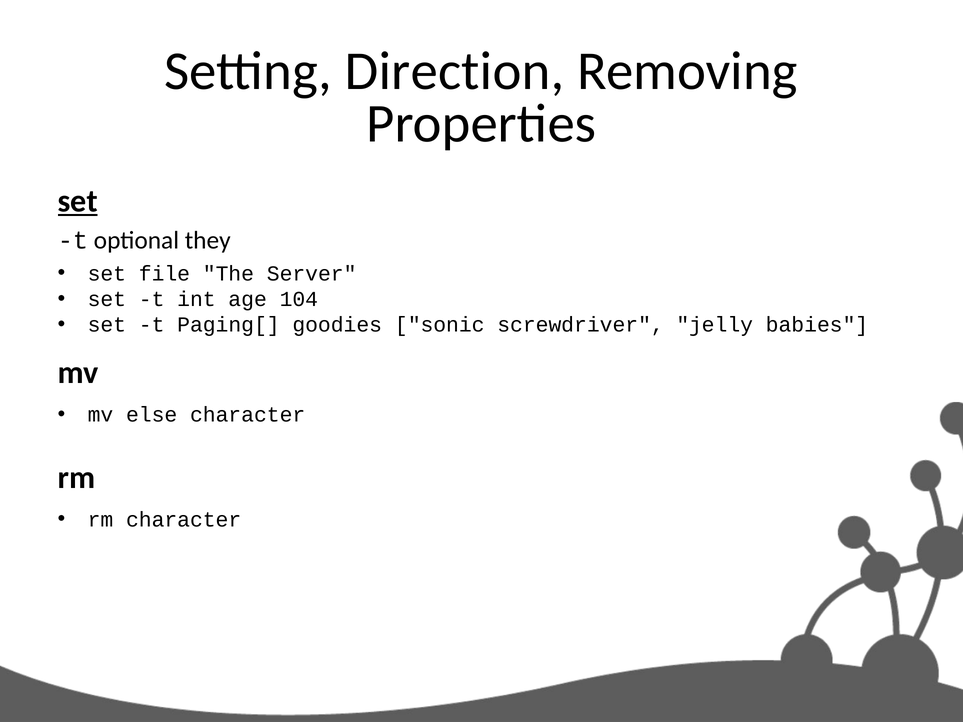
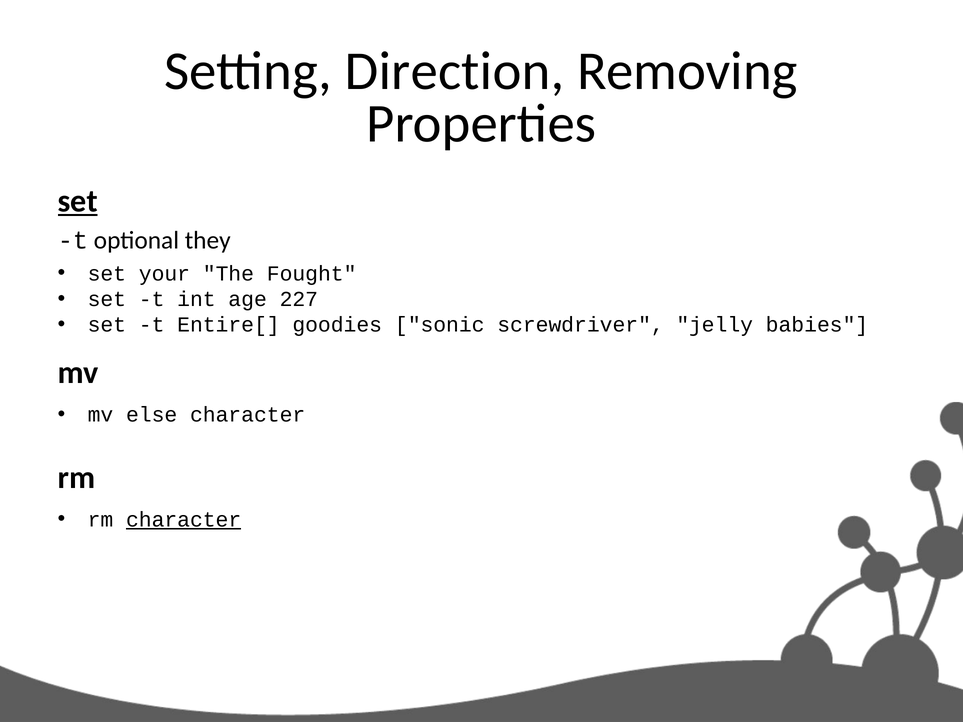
file: file -> your
Server: Server -> Fought
104: 104 -> 227
Paging[: Paging[ -> Entire[
character at (184, 520) underline: none -> present
